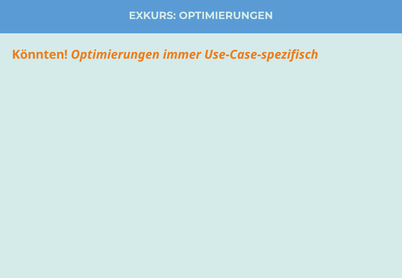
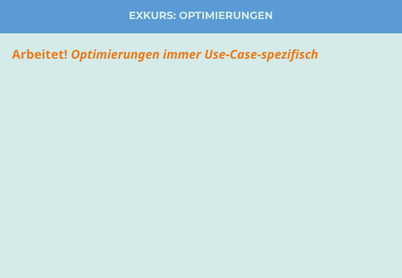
Könnten: Könnten -> Arbeitet
